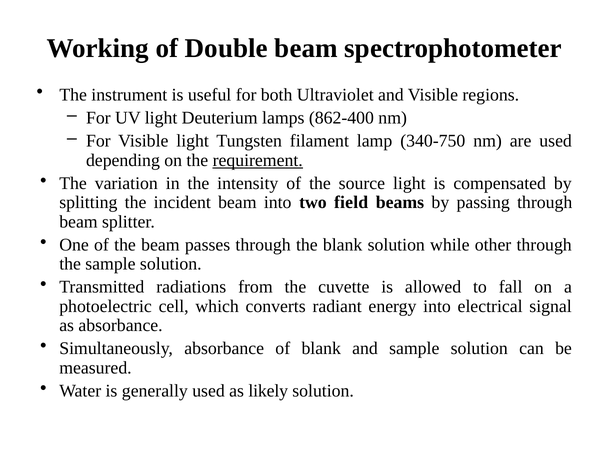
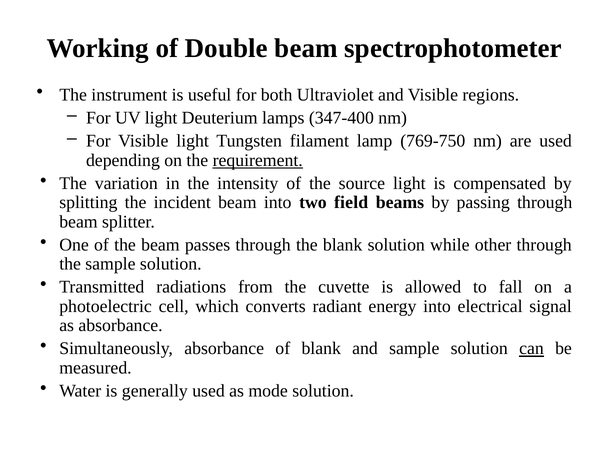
862-400: 862-400 -> 347-400
340-750: 340-750 -> 769-750
can underline: none -> present
likely: likely -> mode
